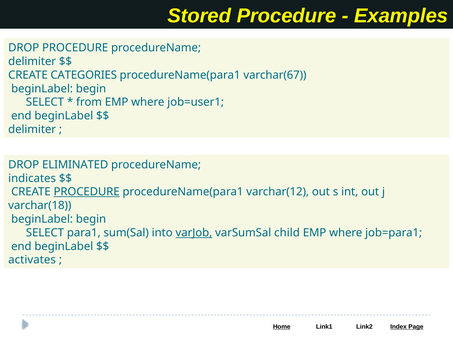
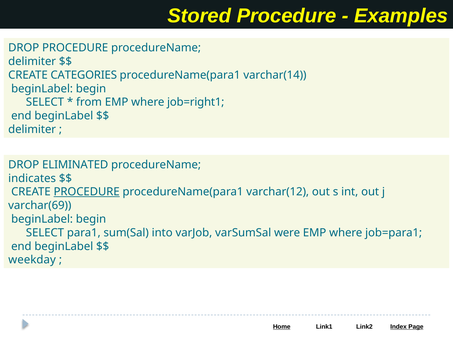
varchar(67: varchar(67 -> varchar(14
job=user1: job=user1 -> job=right1
varchar(18: varchar(18 -> varchar(69
varJob underline: present -> none
child: child -> were
activates: activates -> weekday
